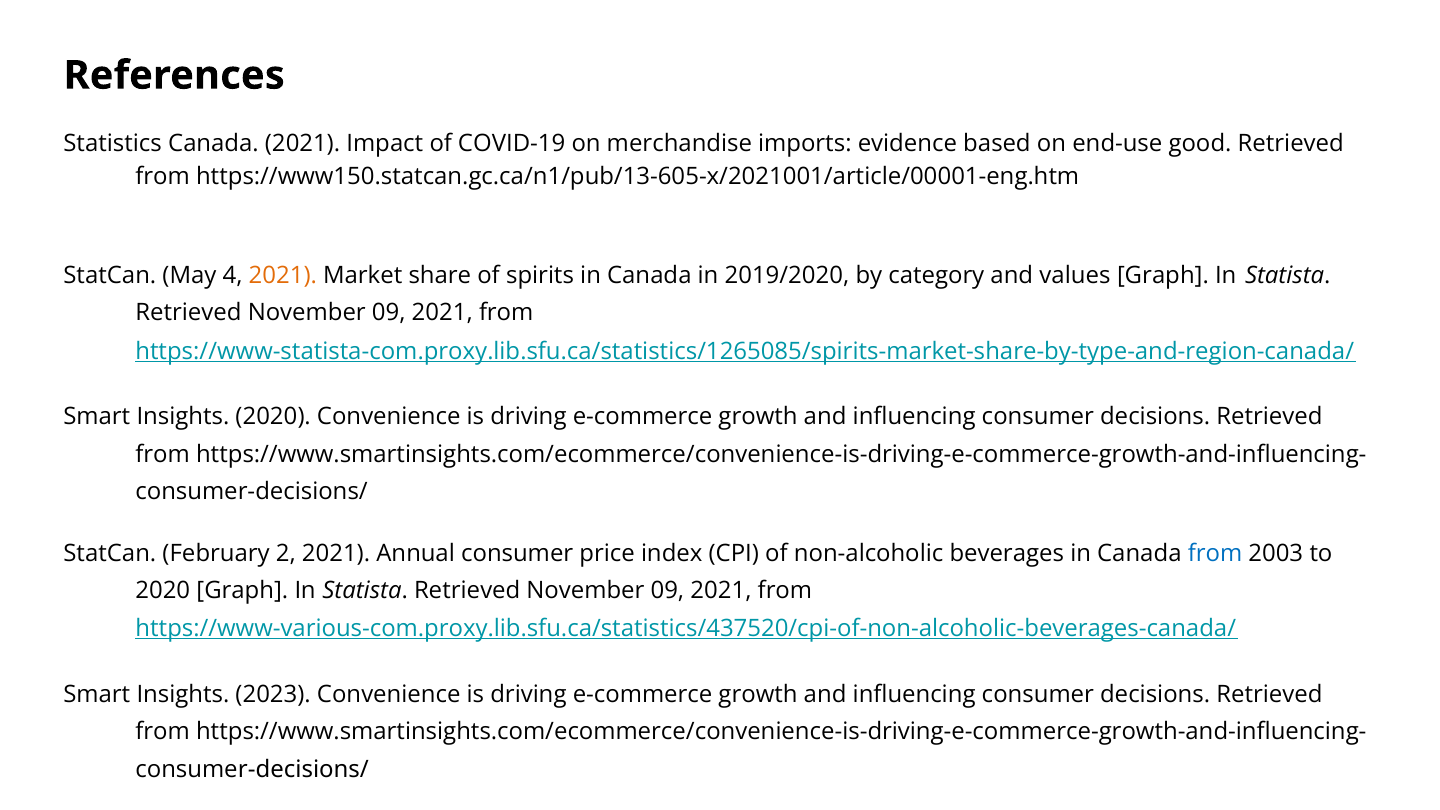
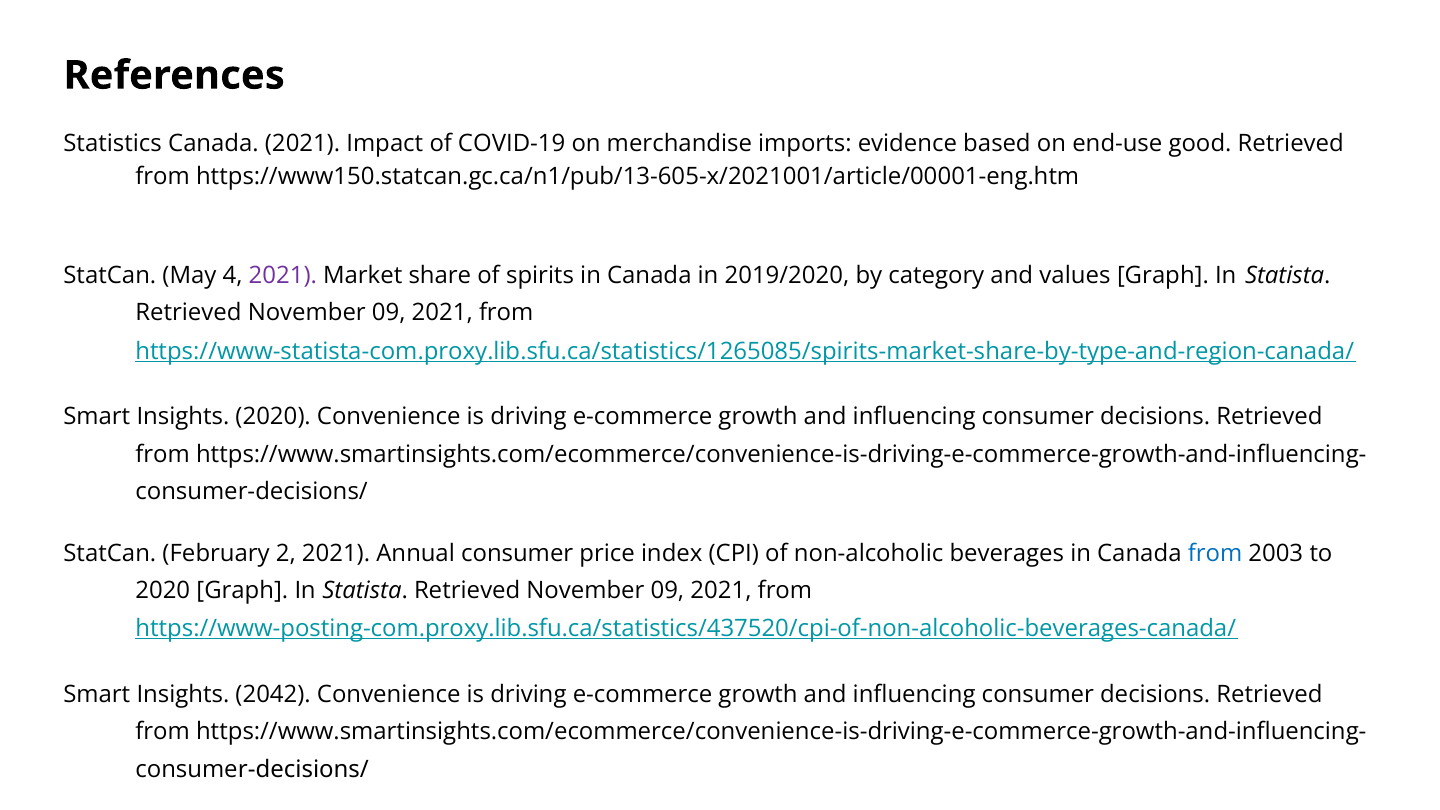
2021 at (283, 276) colour: orange -> purple
https://www-various-com.proxy.lib.sfu.ca/statistics/437520/cpi-of-non-alcoholic-beverages-canada/: https://www-various-com.proxy.lib.sfu.ca/statistics/437520/cpi-of-non-alcoholic-beverages-canada/ -> https://www-posting-com.proxy.lib.sfu.ca/statistics/437520/cpi-of-non-alcoholic-beverages-canada/
2023: 2023 -> 2042
